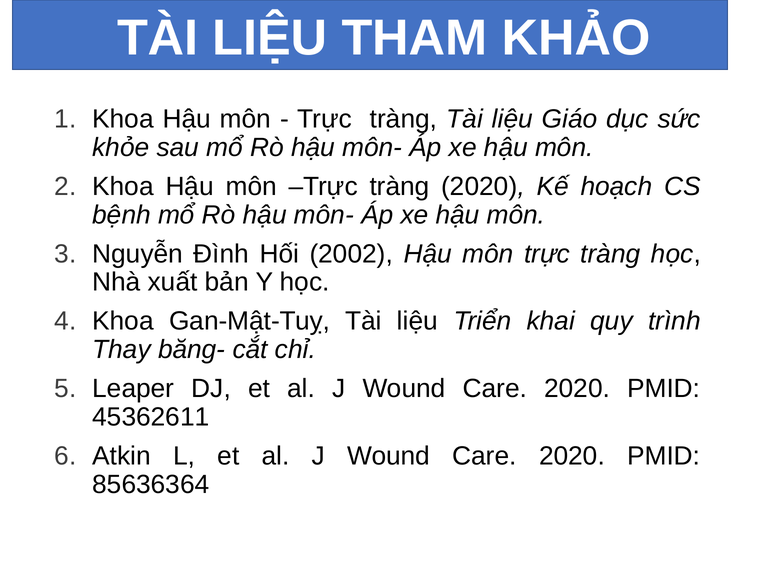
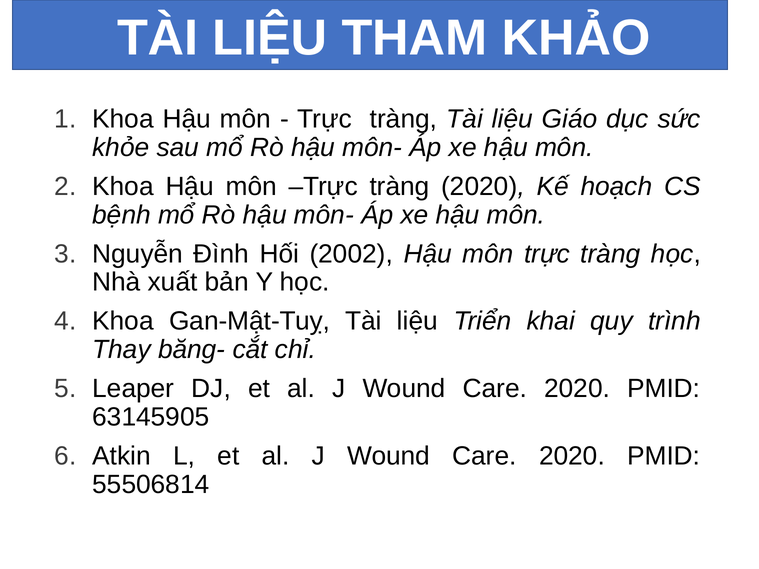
45362611: 45362611 -> 63145905
85636364: 85636364 -> 55506814
